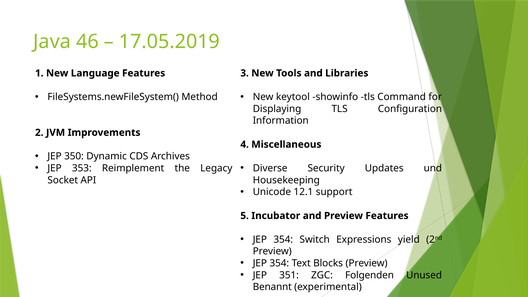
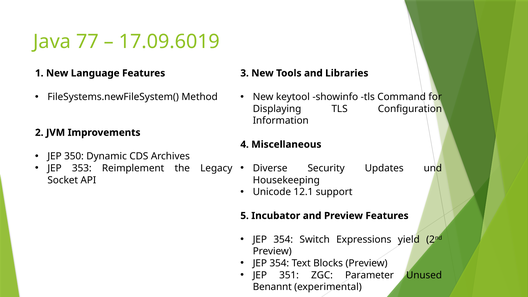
46: 46 -> 77
17.05.2019: 17.05.2019 -> 17.09.6019
Folgenden: Folgenden -> Parameter
